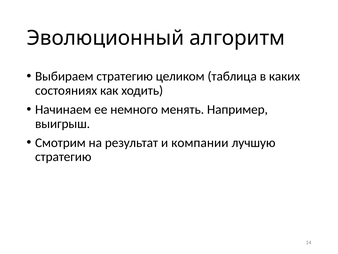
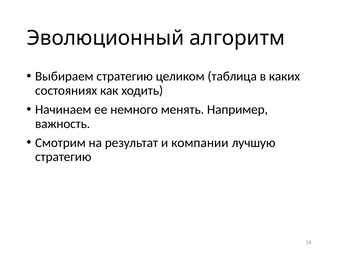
выигрыш: выигрыш -> важность
